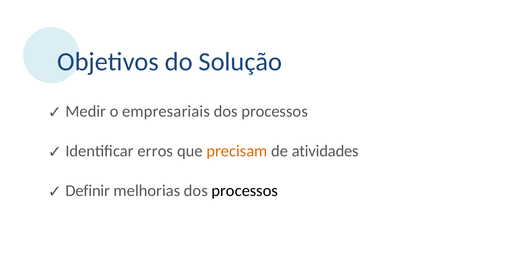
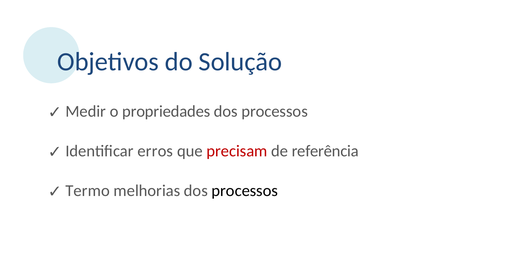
empresariais: empresariais -> propriedades
precisam colour: orange -> red
atividades: atividades -> referência
Definir: Definir -> Termo
